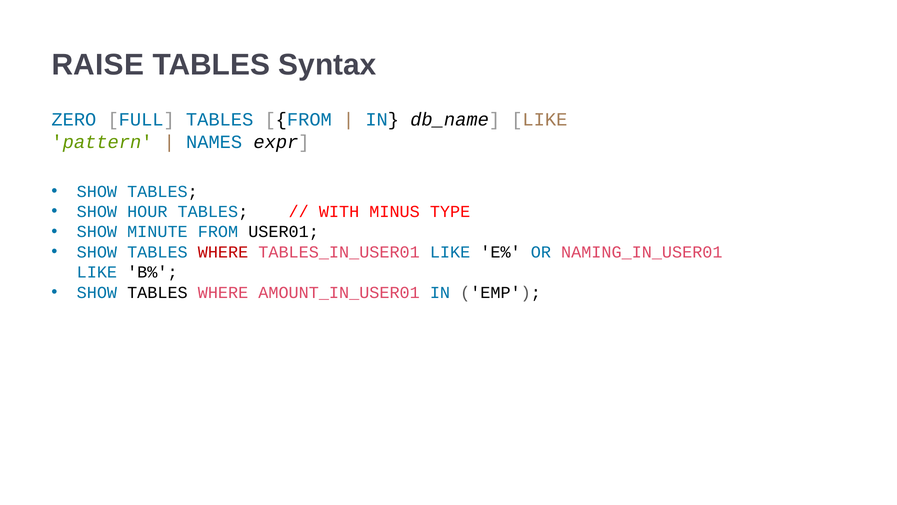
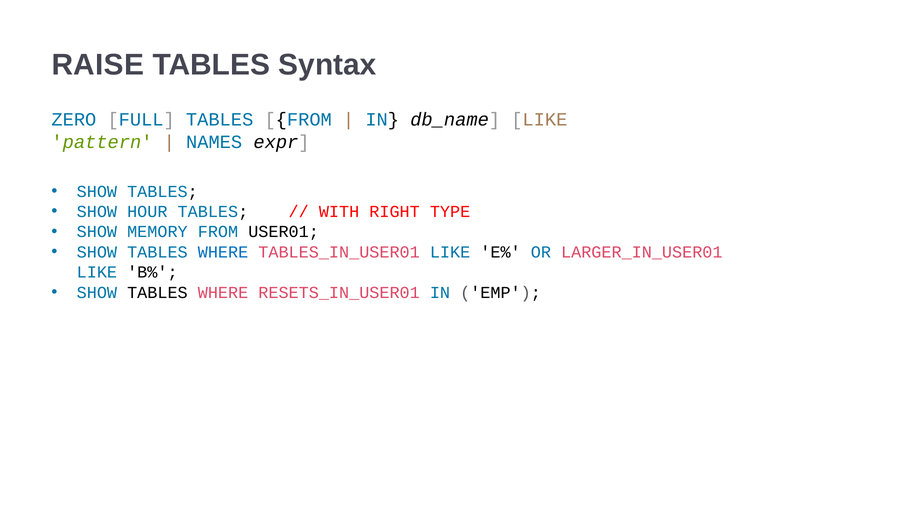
MINUS: MINUS -> RIGHT
MINUTE: MINUTE -> MEMORY
WHERE at (223, 252) colour: red -> blue
NAMING_IN_USER01: NAMING_IN_USER01 -> LARGER_IN_USER01
AMOUNT_IN_USER01: AMOUNT_IN_USER01 -> RESETS_IN_USER01
